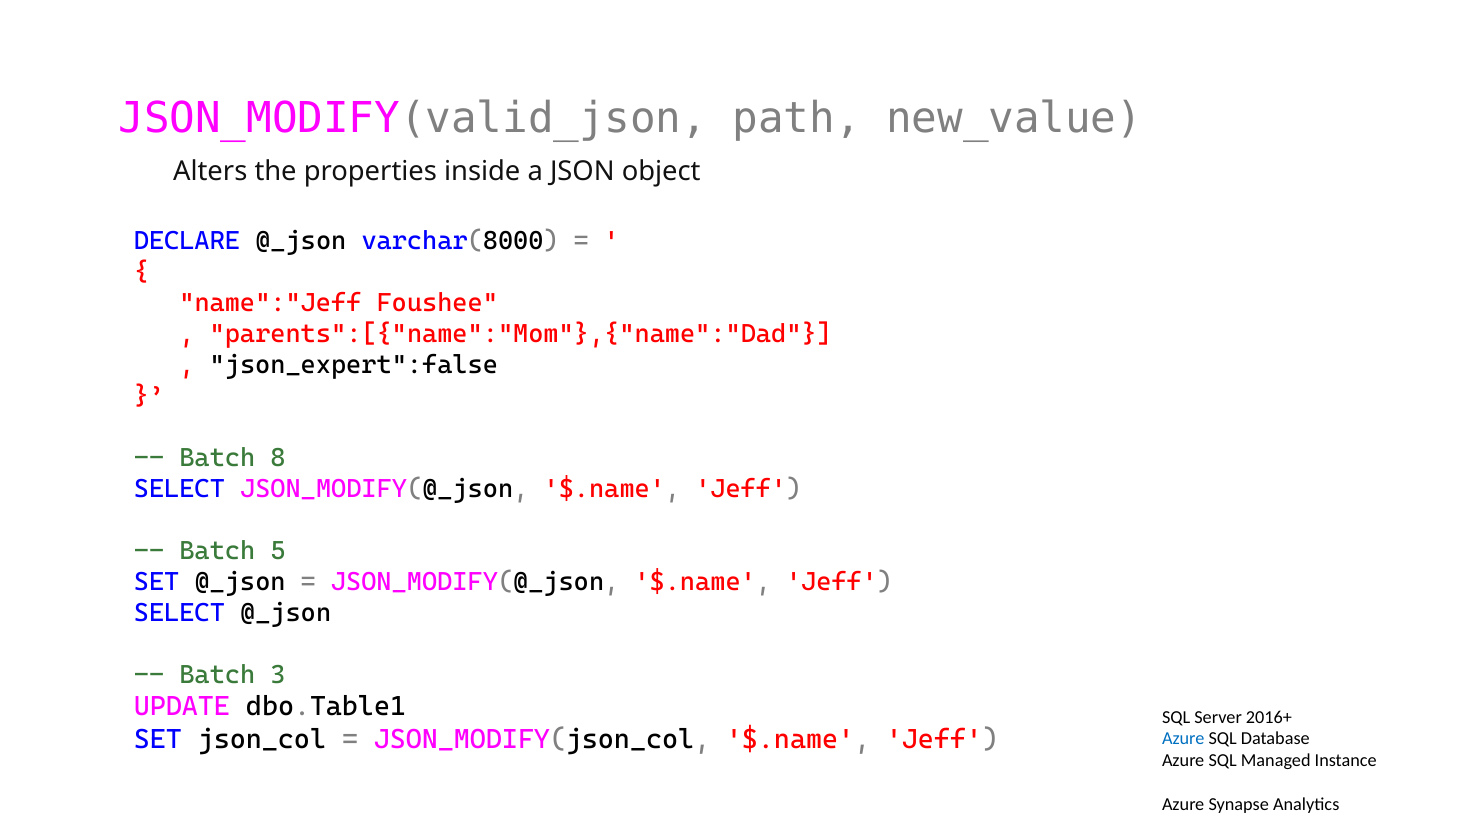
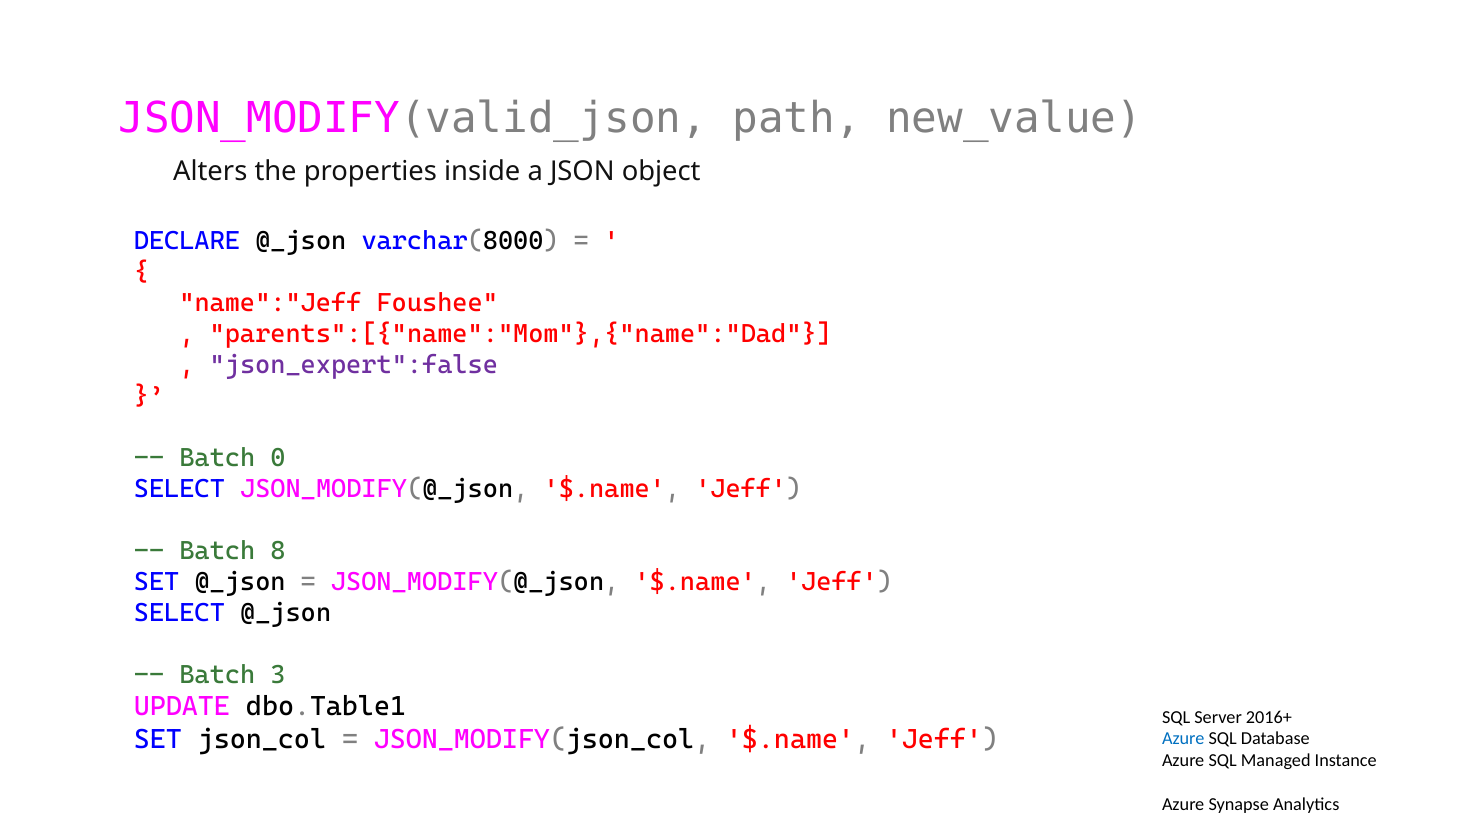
json_expert":false colour: black -> purple
8: 8 -> 0
5: 5 -> 8
